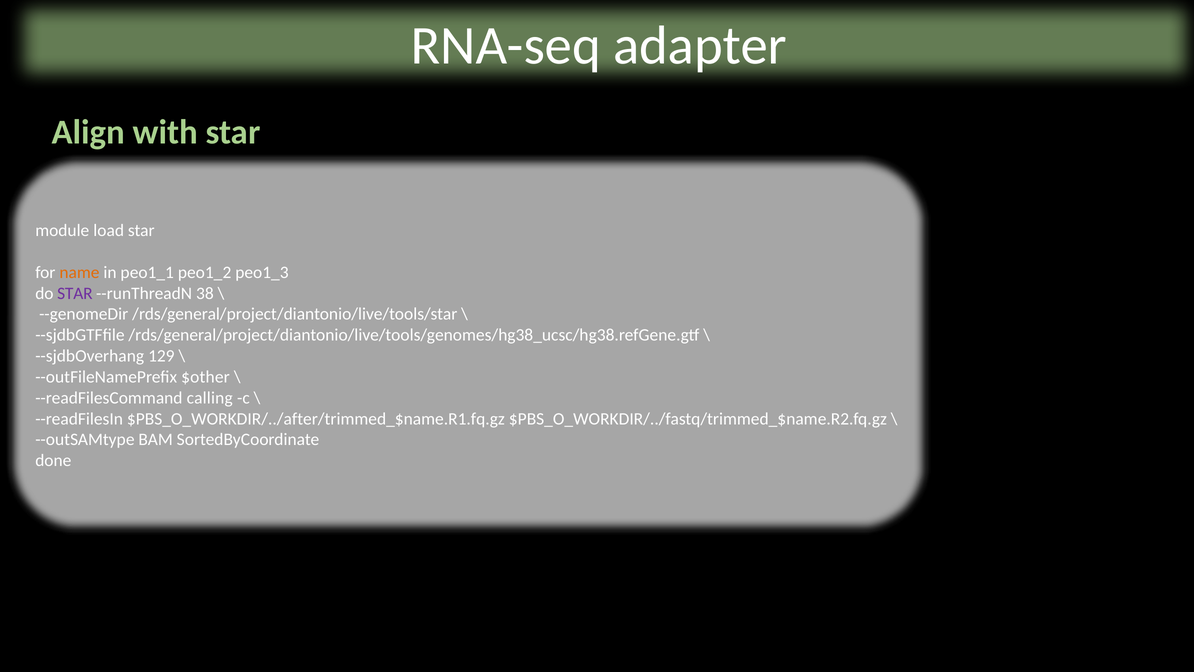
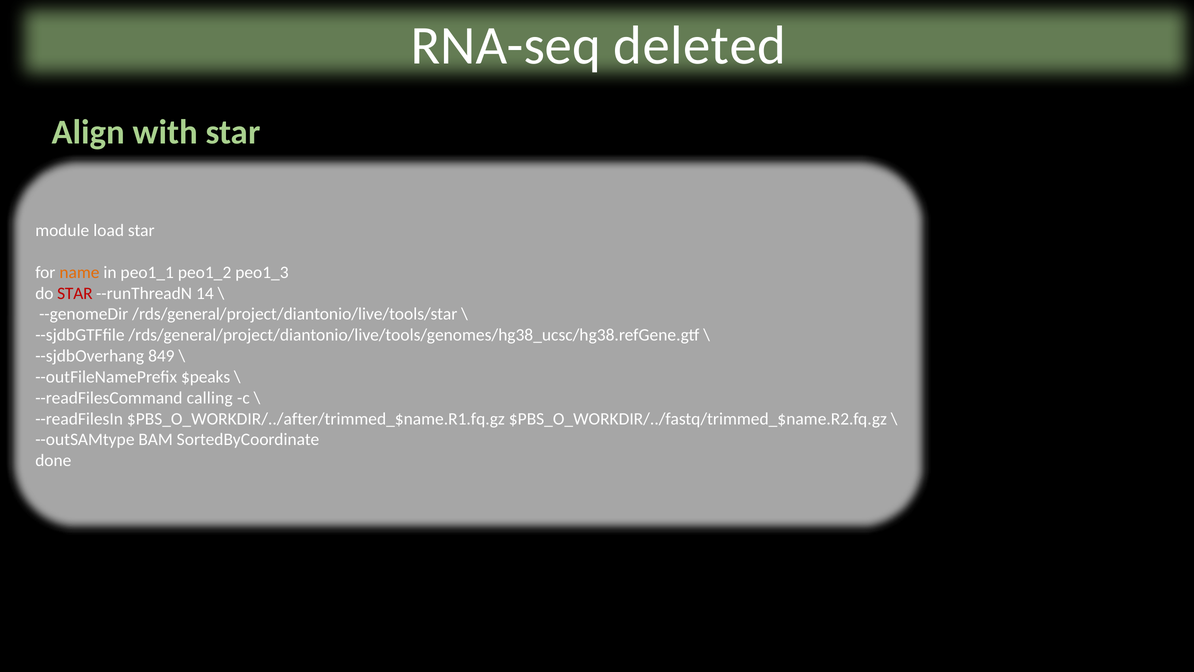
adapter: adapter -> deleted
STAR at (75, 293) colour: purple -> red
38: 38 -> 14
129: 129 -> 849
$other: $other -> $peaks
